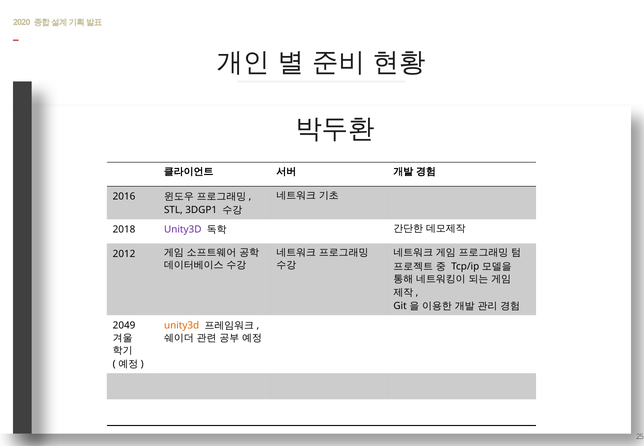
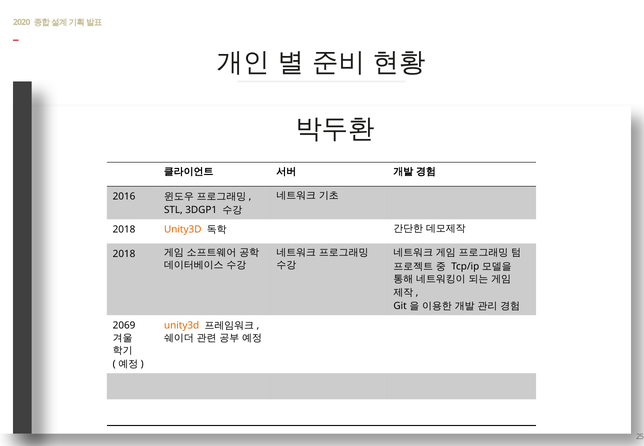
Unity3D at (183, 230) colour: purple -> orange
2012 at (124, 254): 2012 -> 2018
2049: 2049 -> 2069
